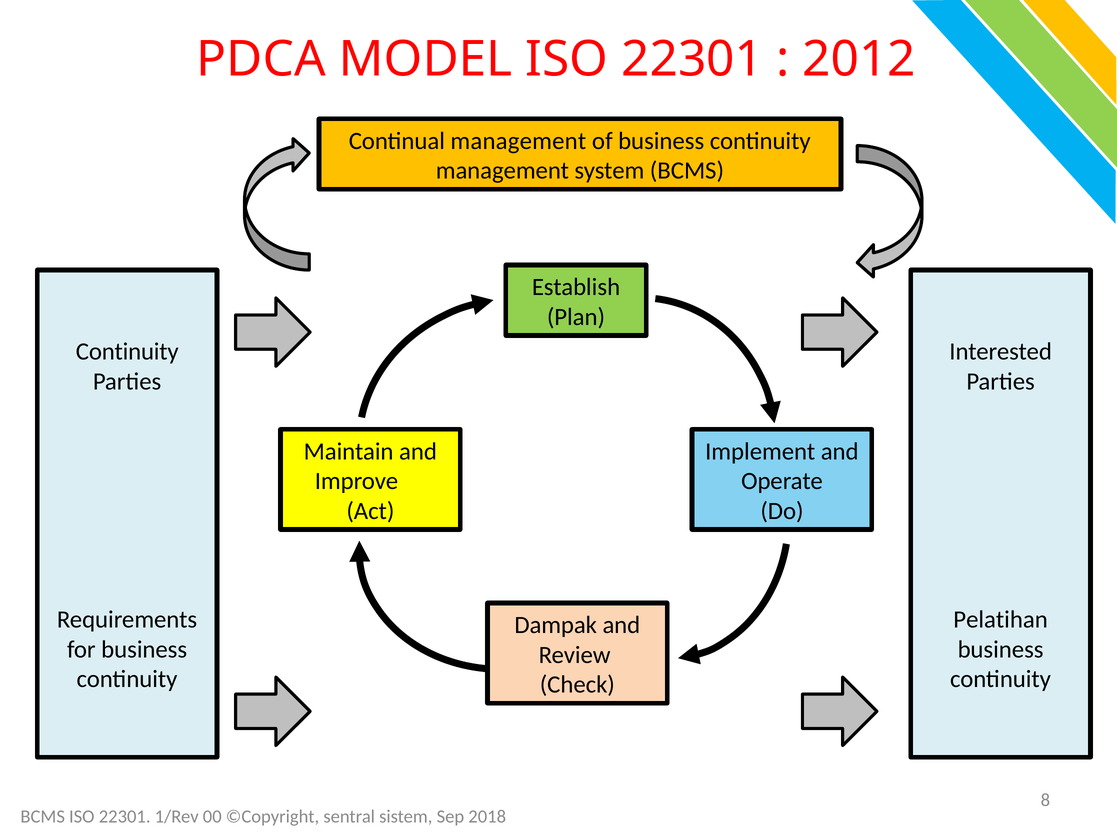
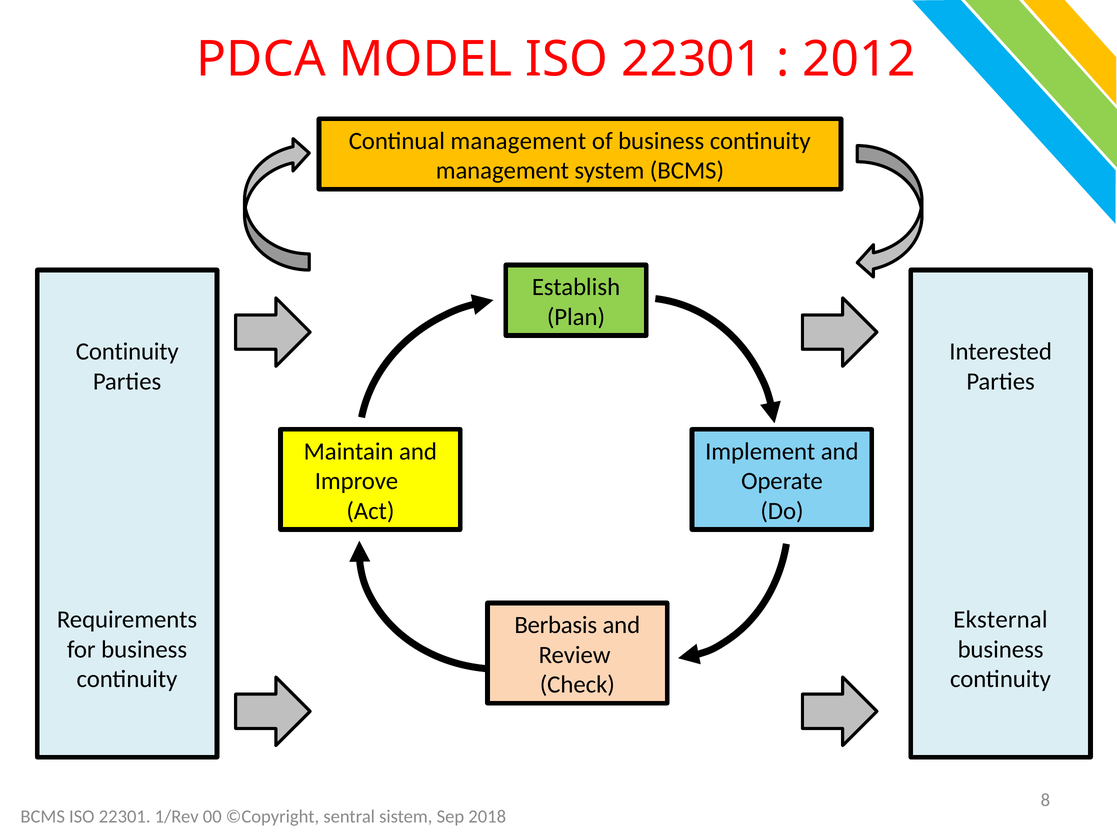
Pelatihan: Pelatihan -> Eksternal
Dampak: Dampak -> Berbasis
